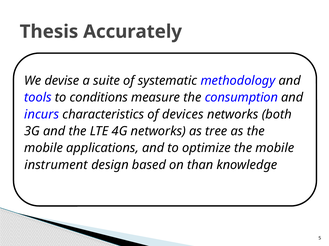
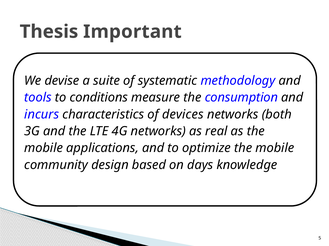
Accurately: Accurately -> Important
tree: tree -> real
instrument: instrument -> community
than: than -> days
